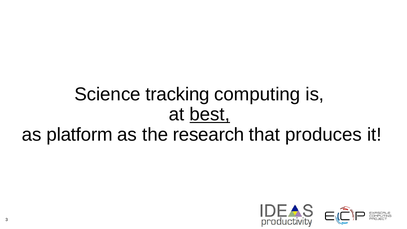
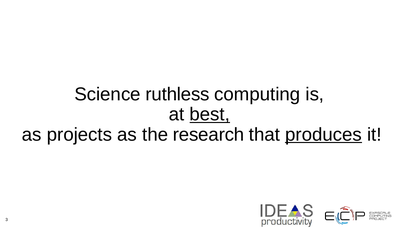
tracking: tracking -> ruthless
platform: platform -> projects
produces underline: none -> present
